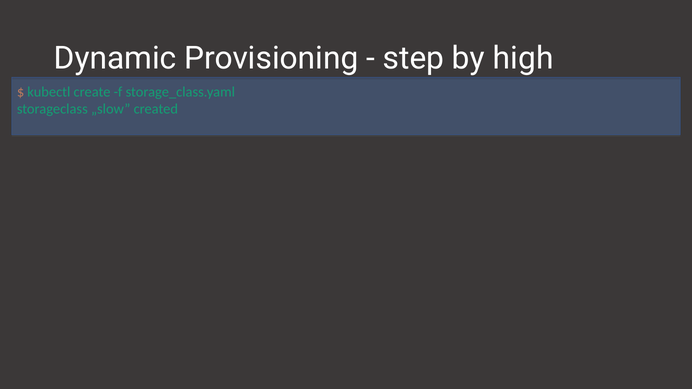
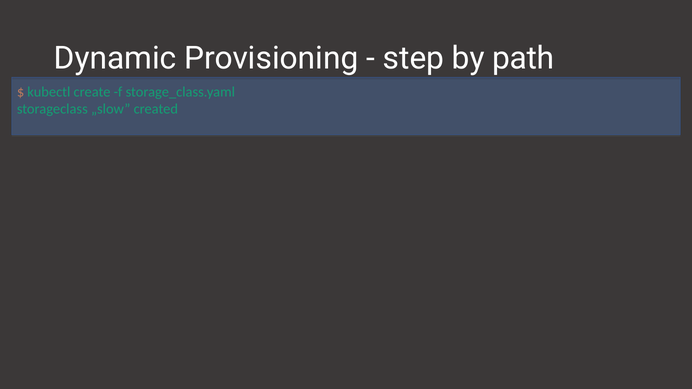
high: high -> path
